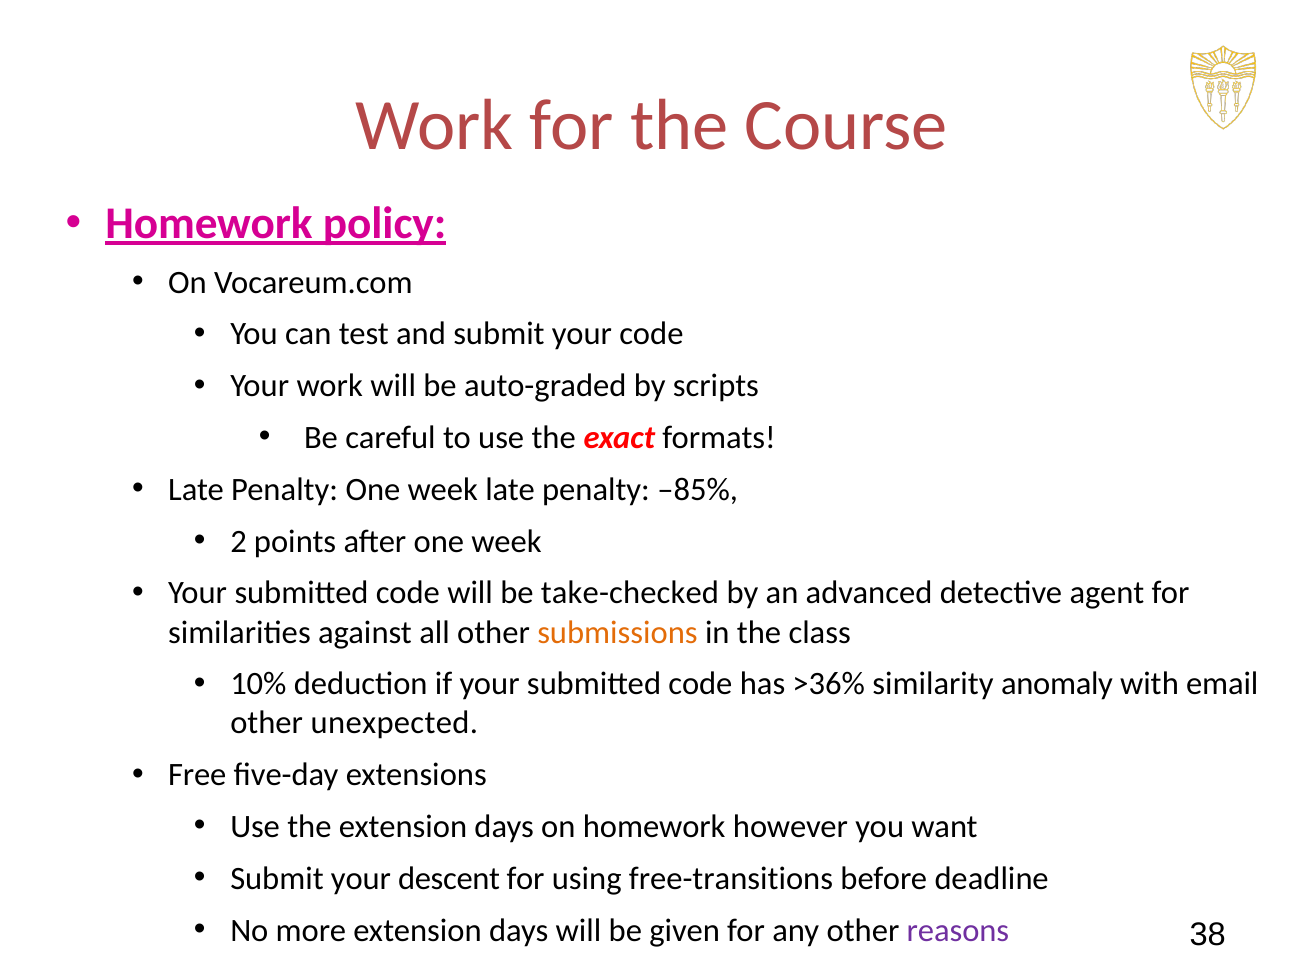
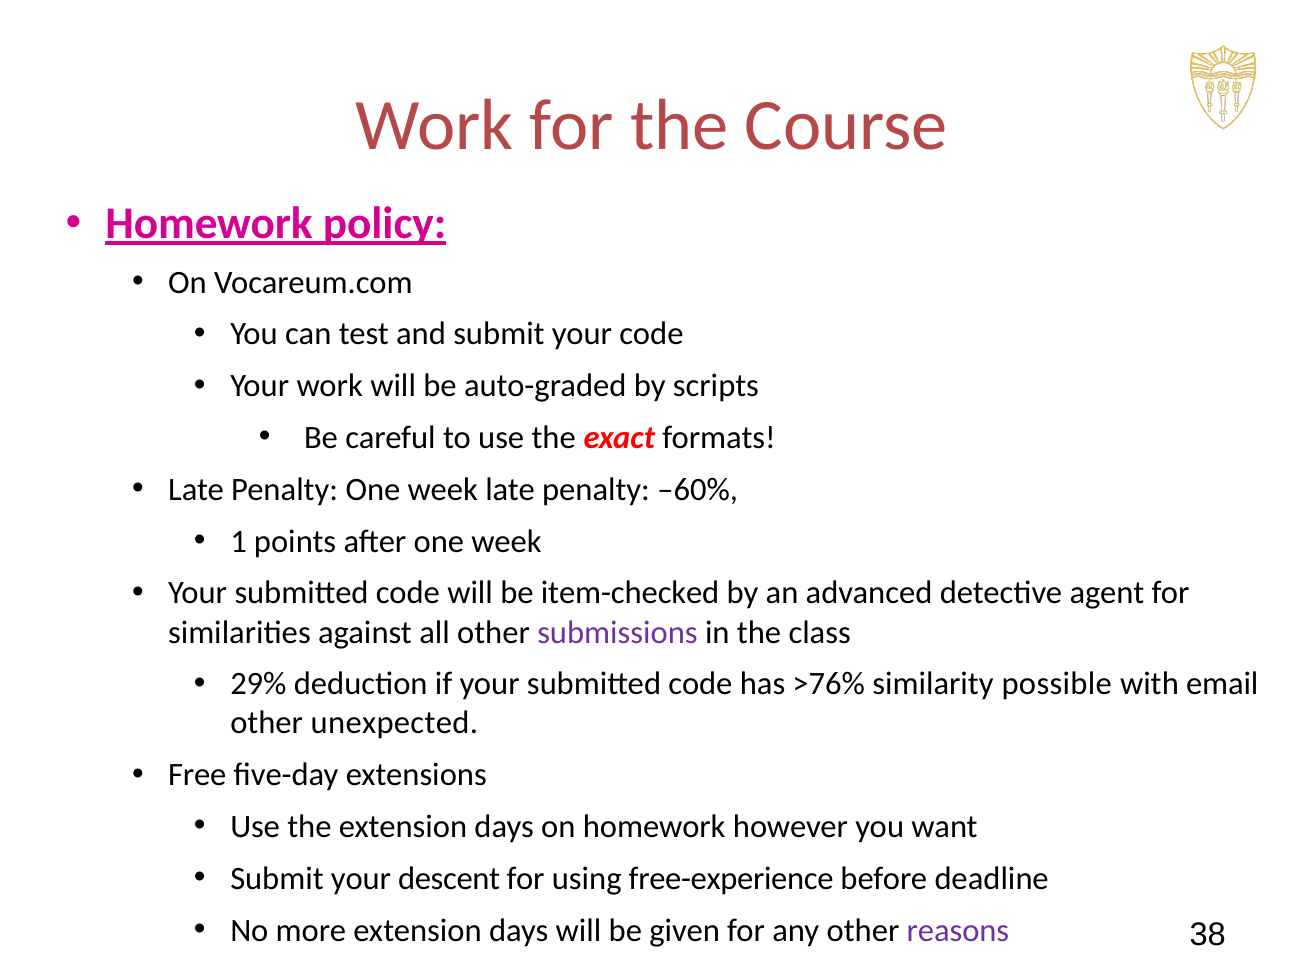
–85%: –85% -> –60%
2: 2 -> 1
take-checked: take-checked -> item-checked
submissions colour: orange -> purple
10%: 10% -> 29%
>36%: >36% -> >76%
anomaly: anomaly -> possible
free-transitions: free-transitions -> free-experience
